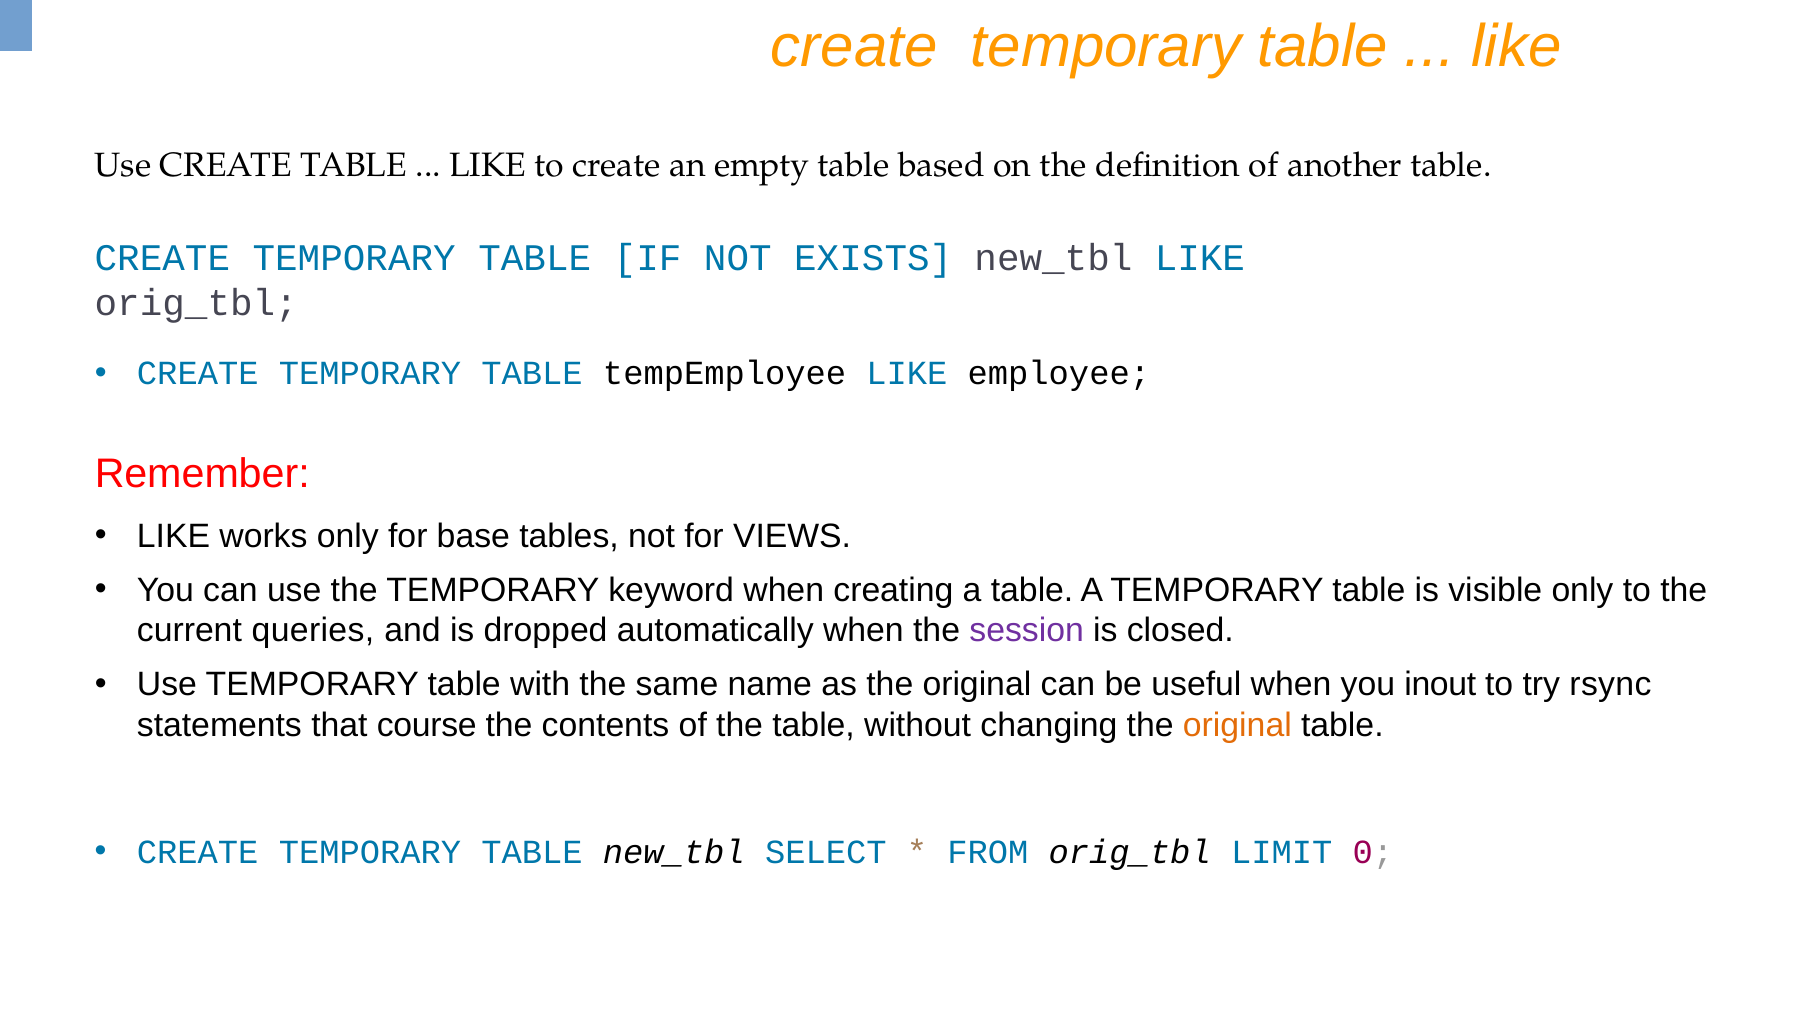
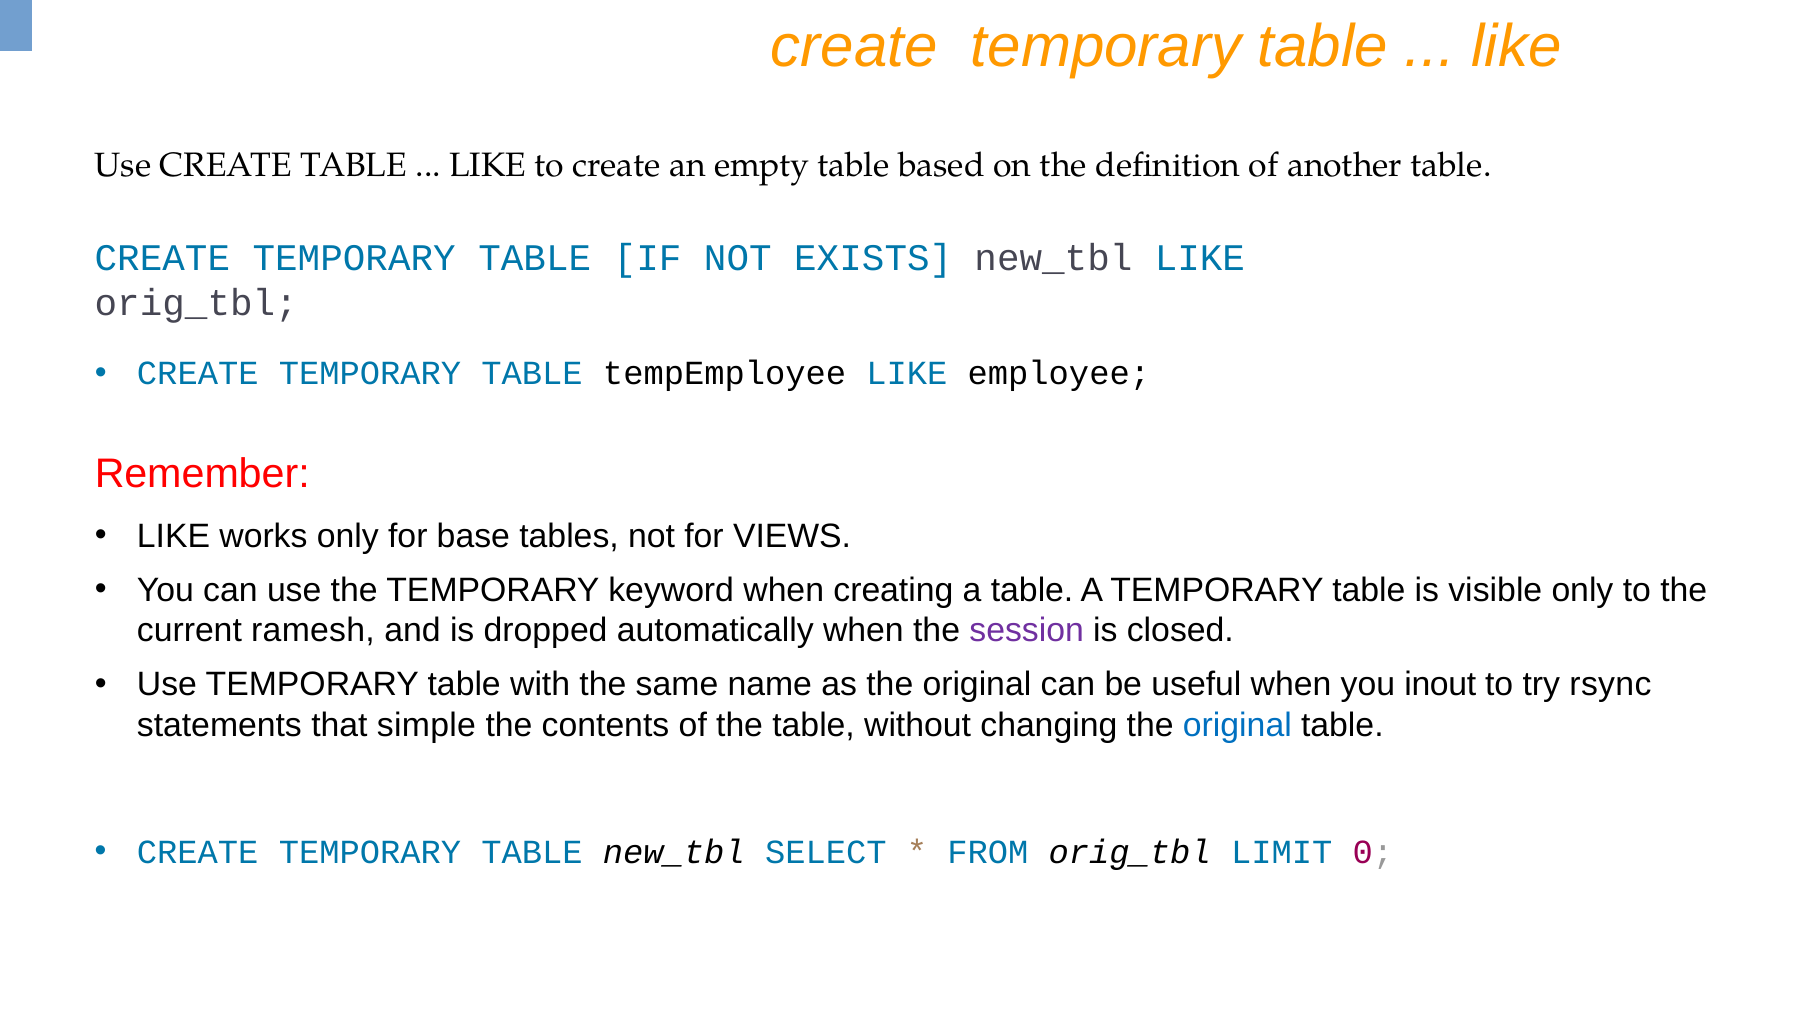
queries: queries -> ramesh
course: course -> simple
original at (1237, 725) colour: orange -> blue
